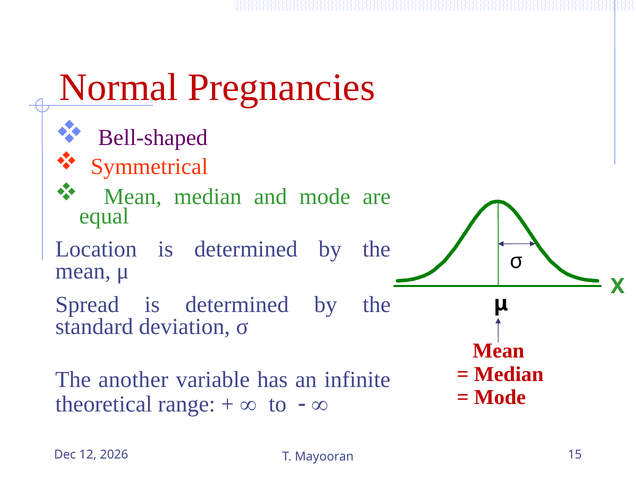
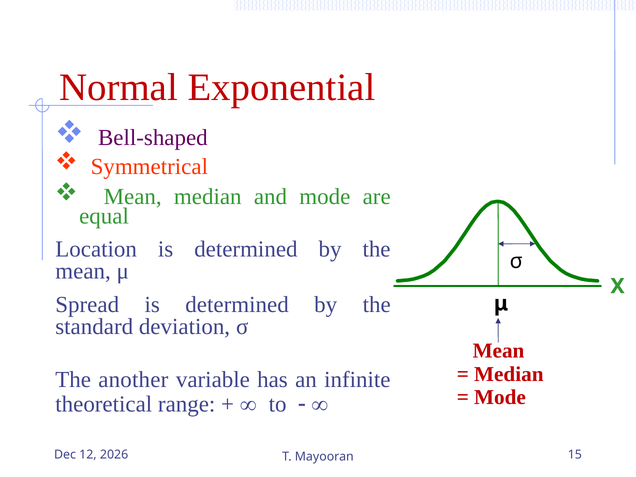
Pregnancies: Pregnancies -> Exponential
